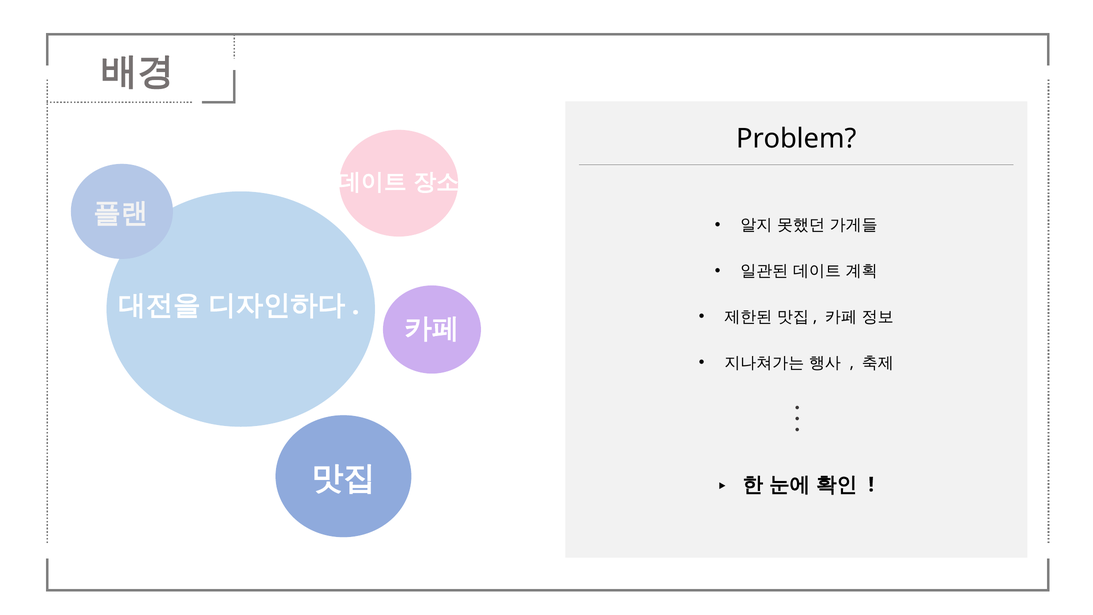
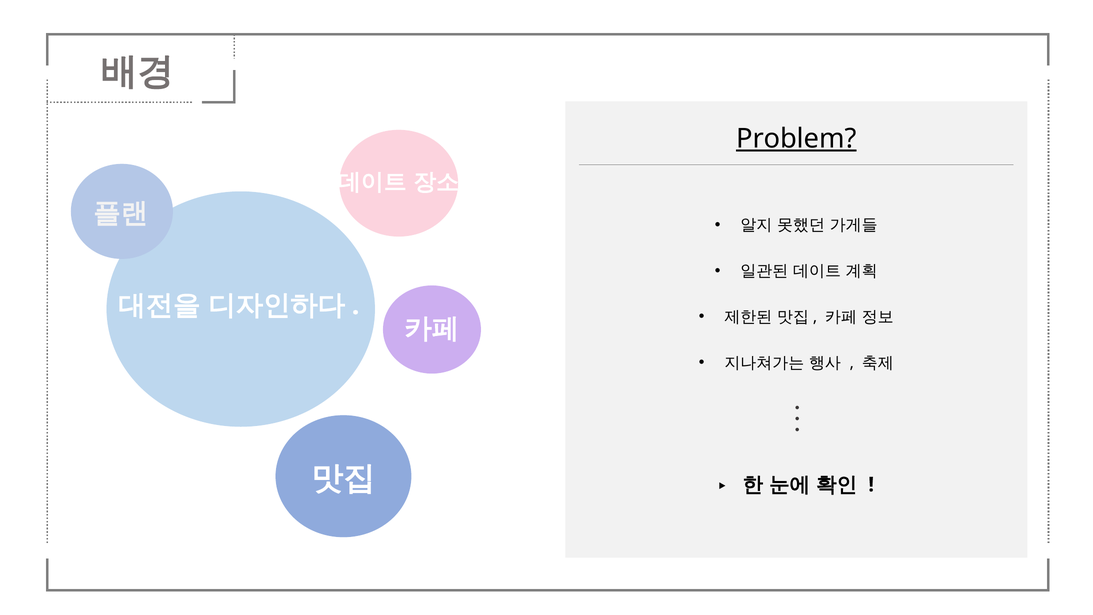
Problem underline: none -> present
